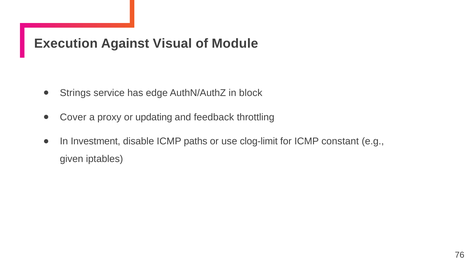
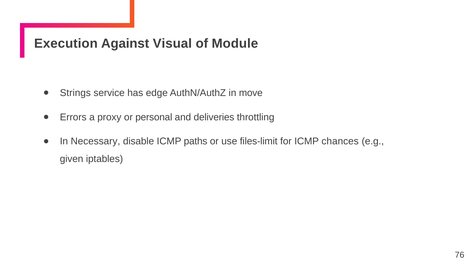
block: block -> move
Cover: Cover -> Errors
updating: updating -> personal
feedback: feedback -> deliveries
Investment: Investment -> Necessary
clog-limit: clog-limit -> files-limit
constant: constant -> chances
